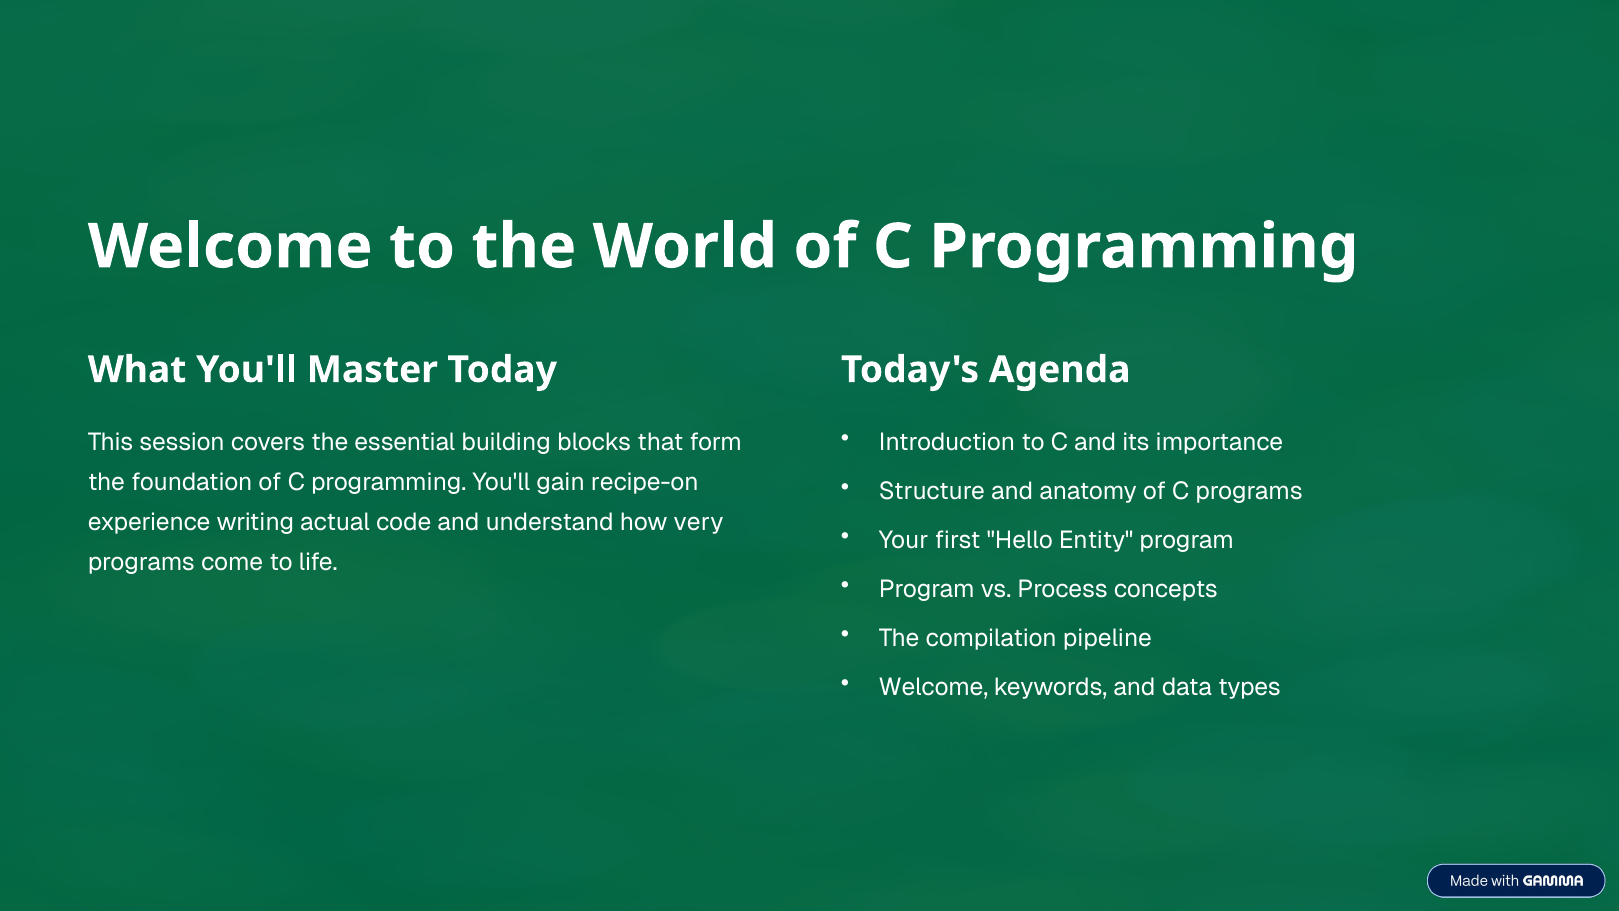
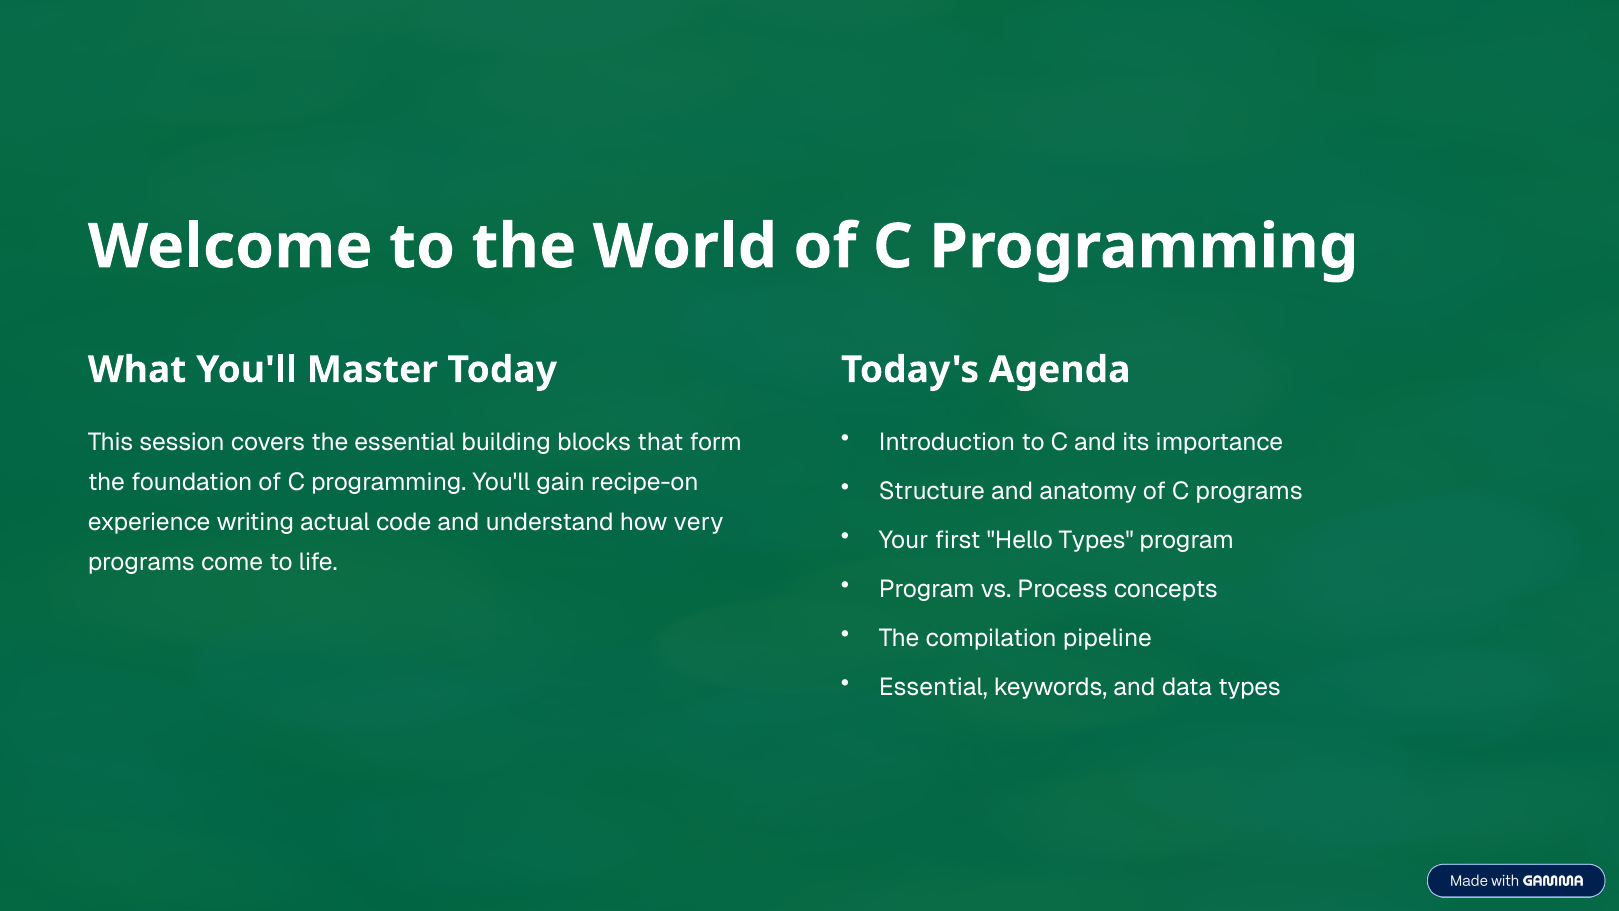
Hello Entity: Entity -> Types
Welcome at (933, 687): Welcome -> Essential
